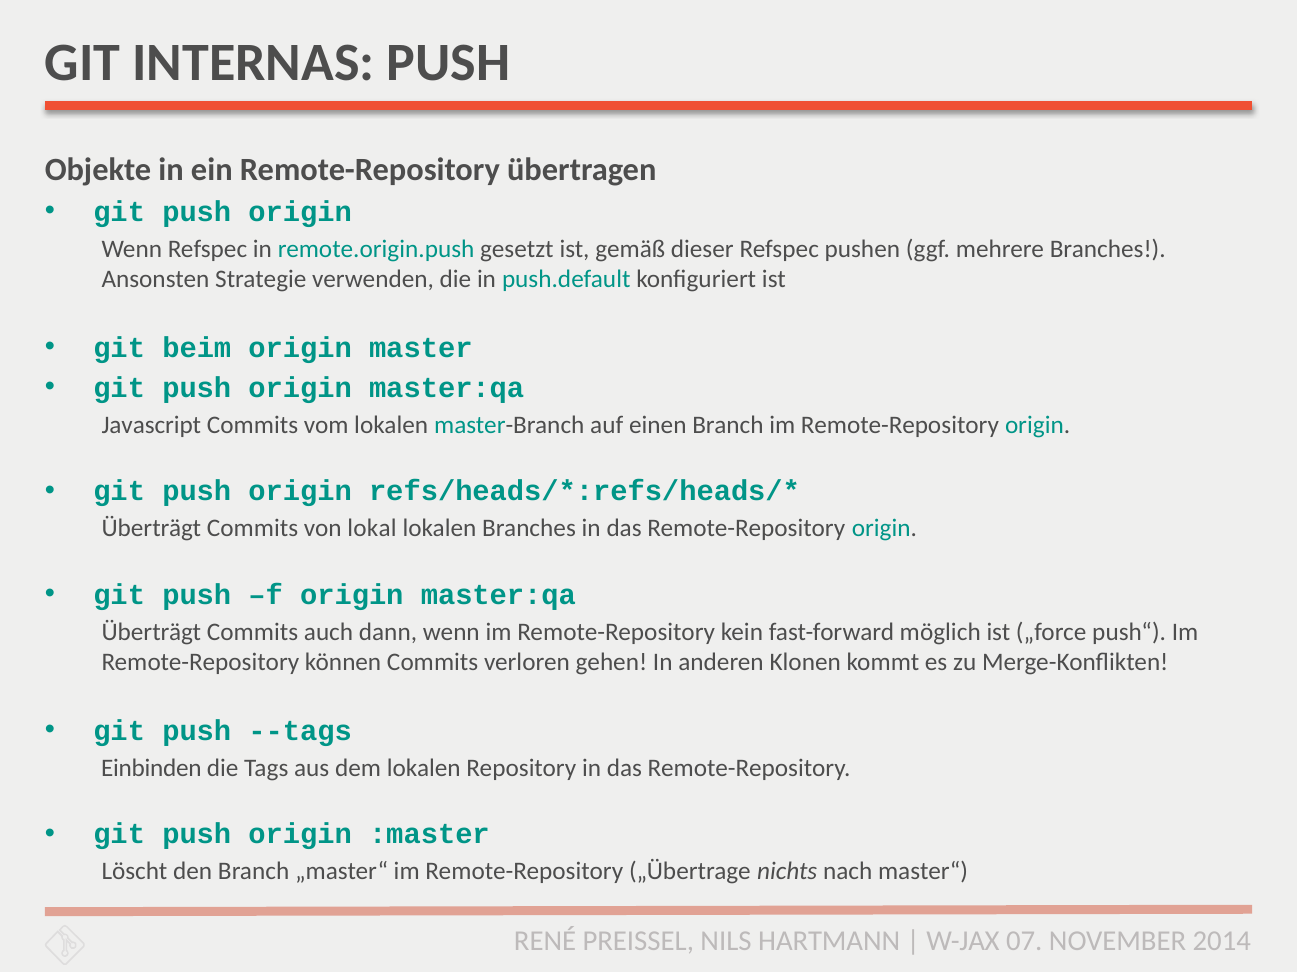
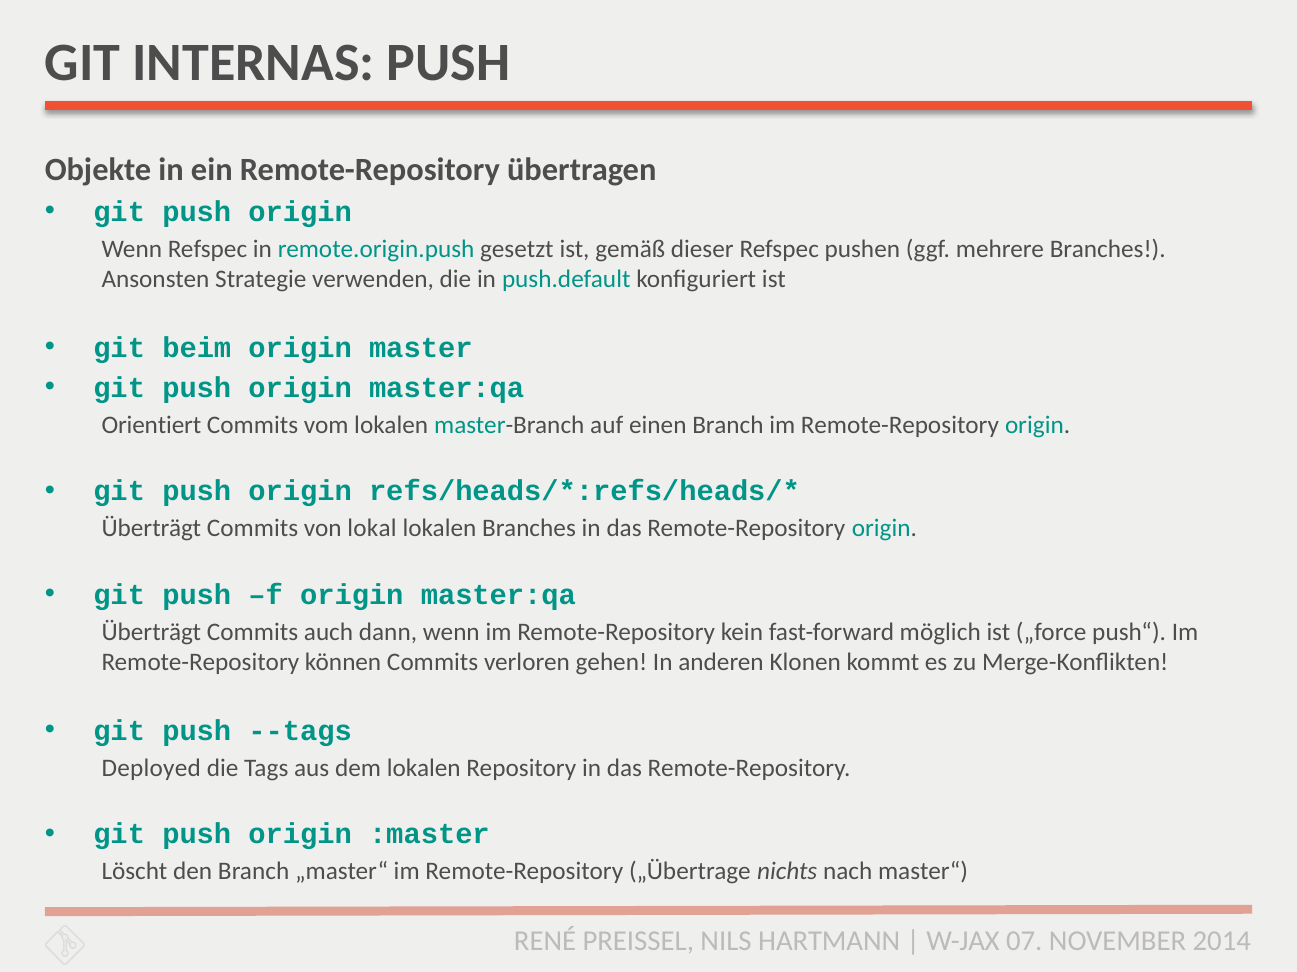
Javascript: Javascript -> Orientiert
Einbinden: Einbinden -> Deployed
